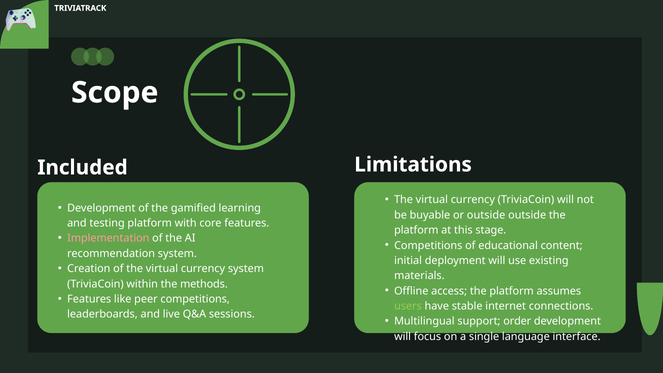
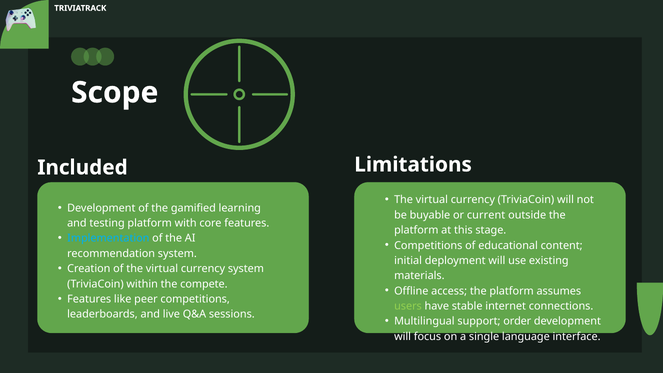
or outside: outside -> current
Implementation colour: pink -> light blue
methods: methods -> compete
